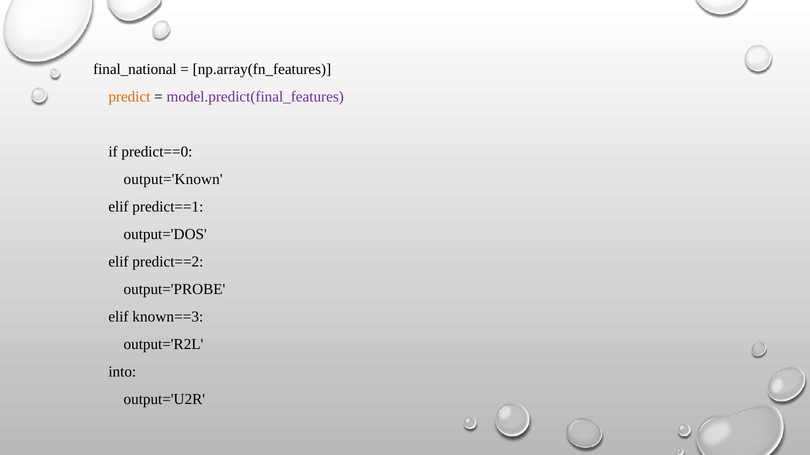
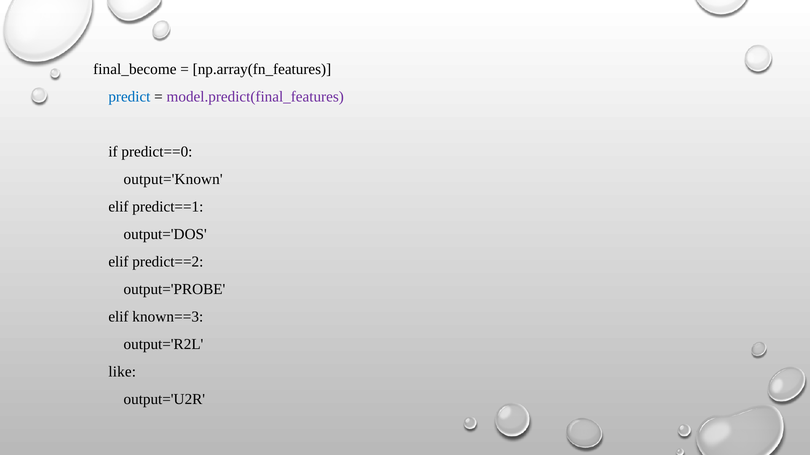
final_national: final_national -> final_become
predict colour: orange -> blue
into: into -> like
